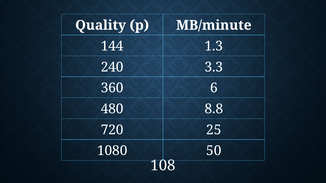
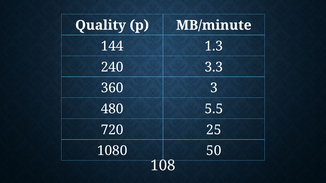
6: 6 -> 3
8.8: 8.8 -> 5.5
